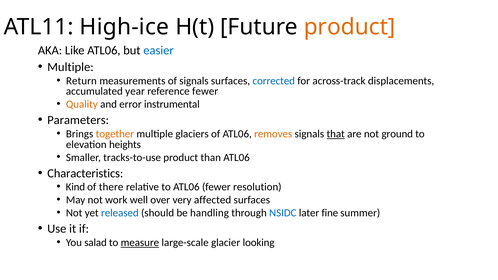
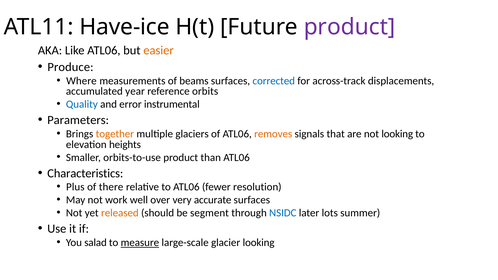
High-ice: High-ice -> Have-ice
product at (350, 27) colour: orange -> purple
easier colour: blue -> orange
Multiple at (71, 67): Multiple -> Produce
Return: Return -> Where
of signals: signals -> beams
reference fewer: fewer -> orbits
Quality colour: orange -> blue
that underline: present -> none
not ground: ground -> looking
tracks-to-use: tracks-to-use -> orbits-to-use
Kind: Kind -> Plus
affected: affected -> accurate
released colour: blue -> orange
handling: handling -> segment
fine: fine -> lots
